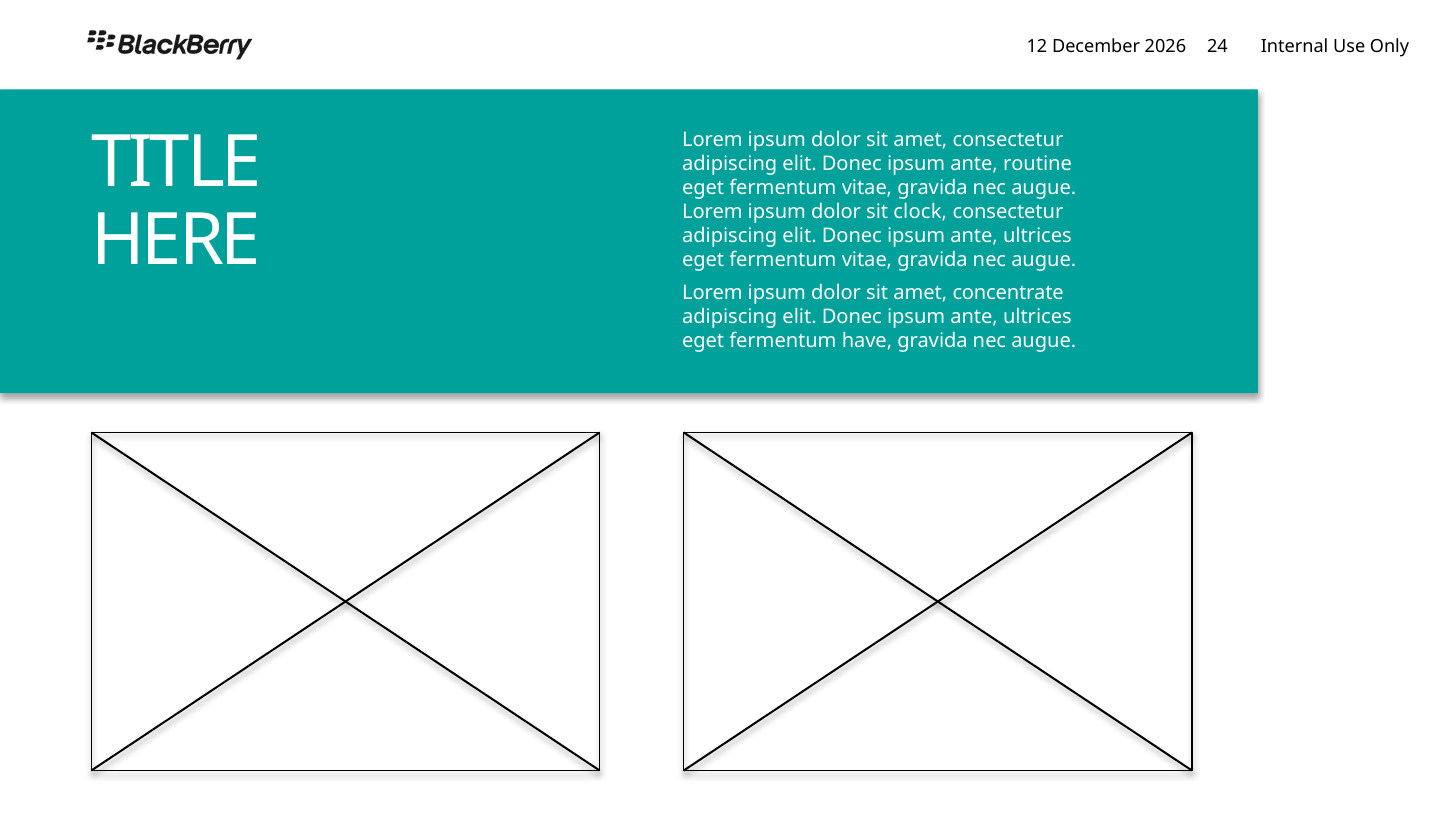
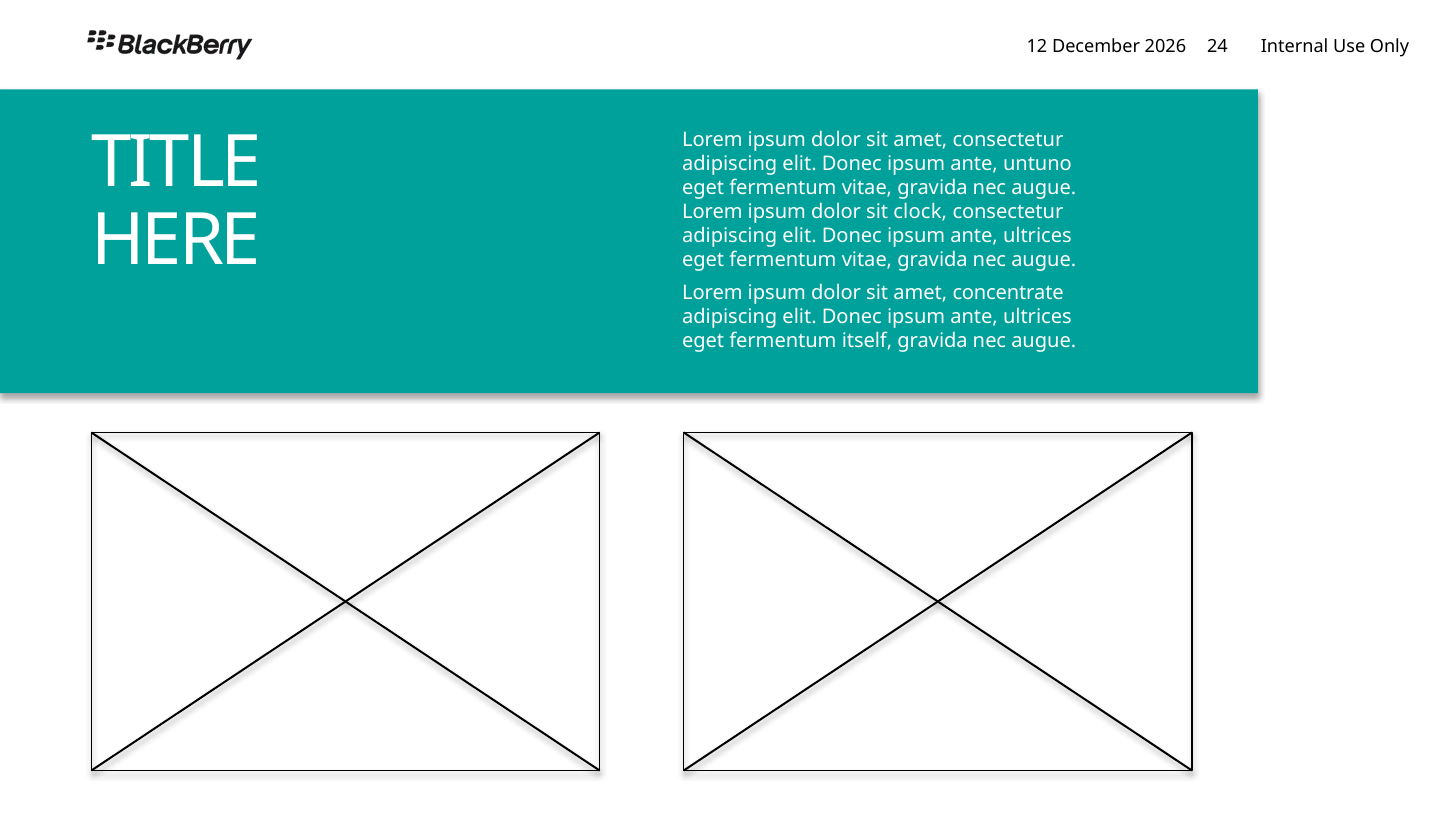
routine: routine -> untuno
have: have -> itself
